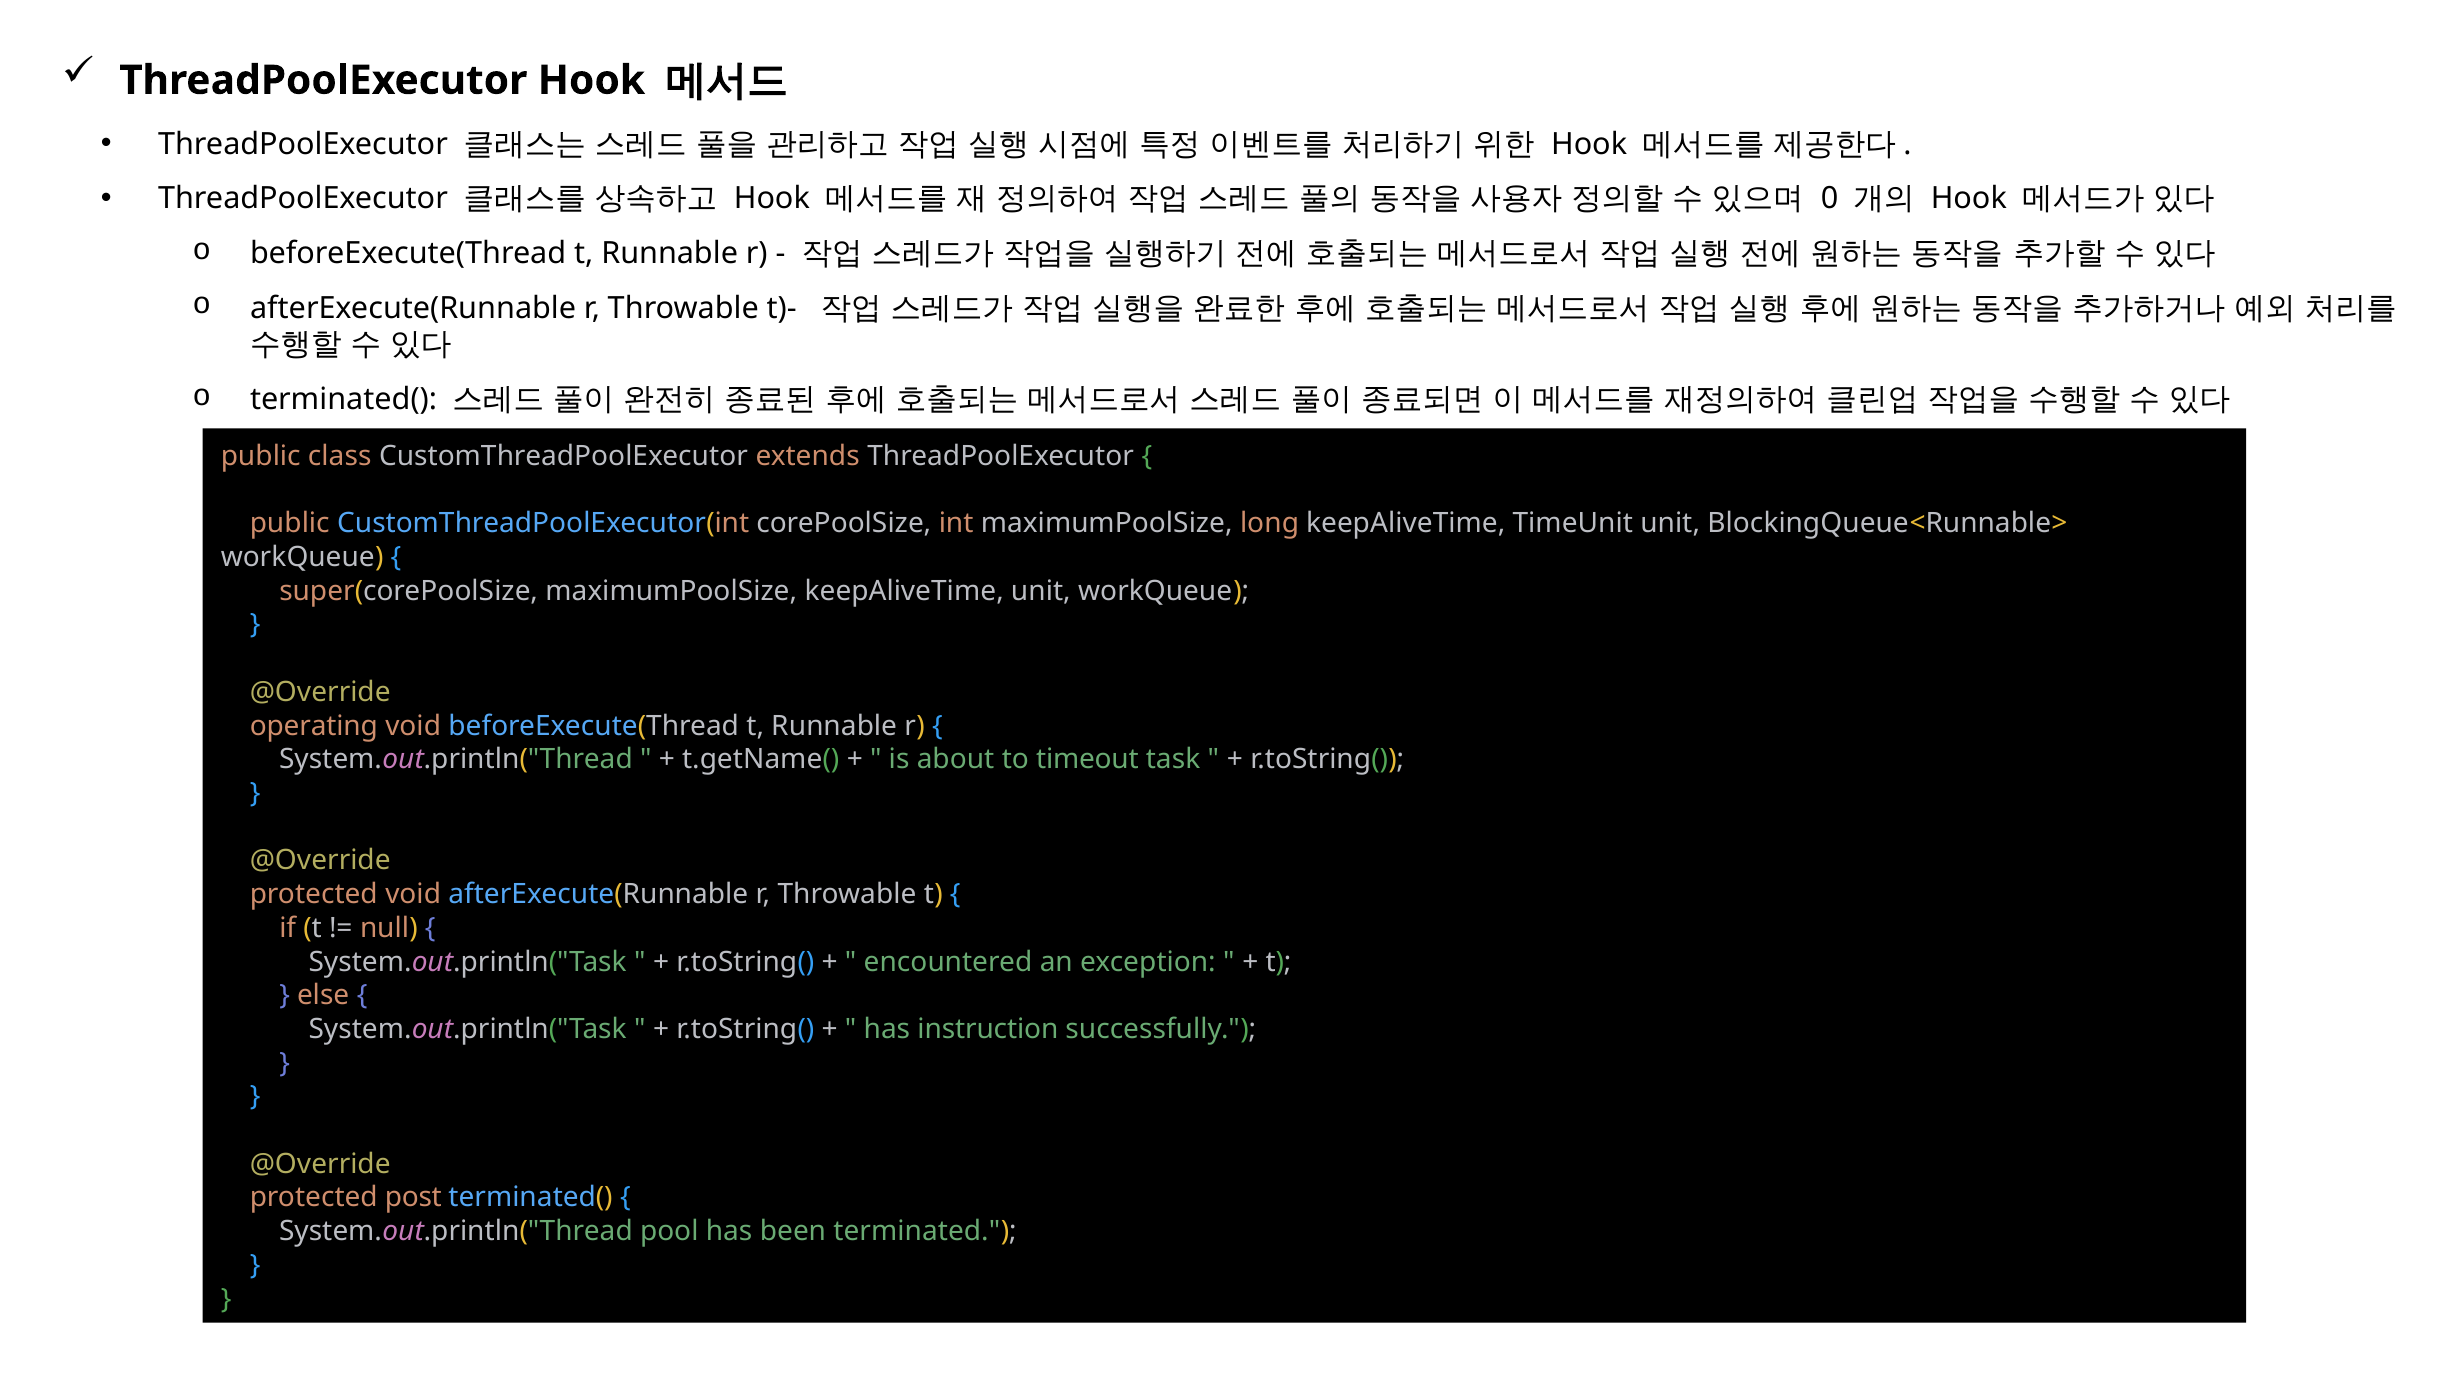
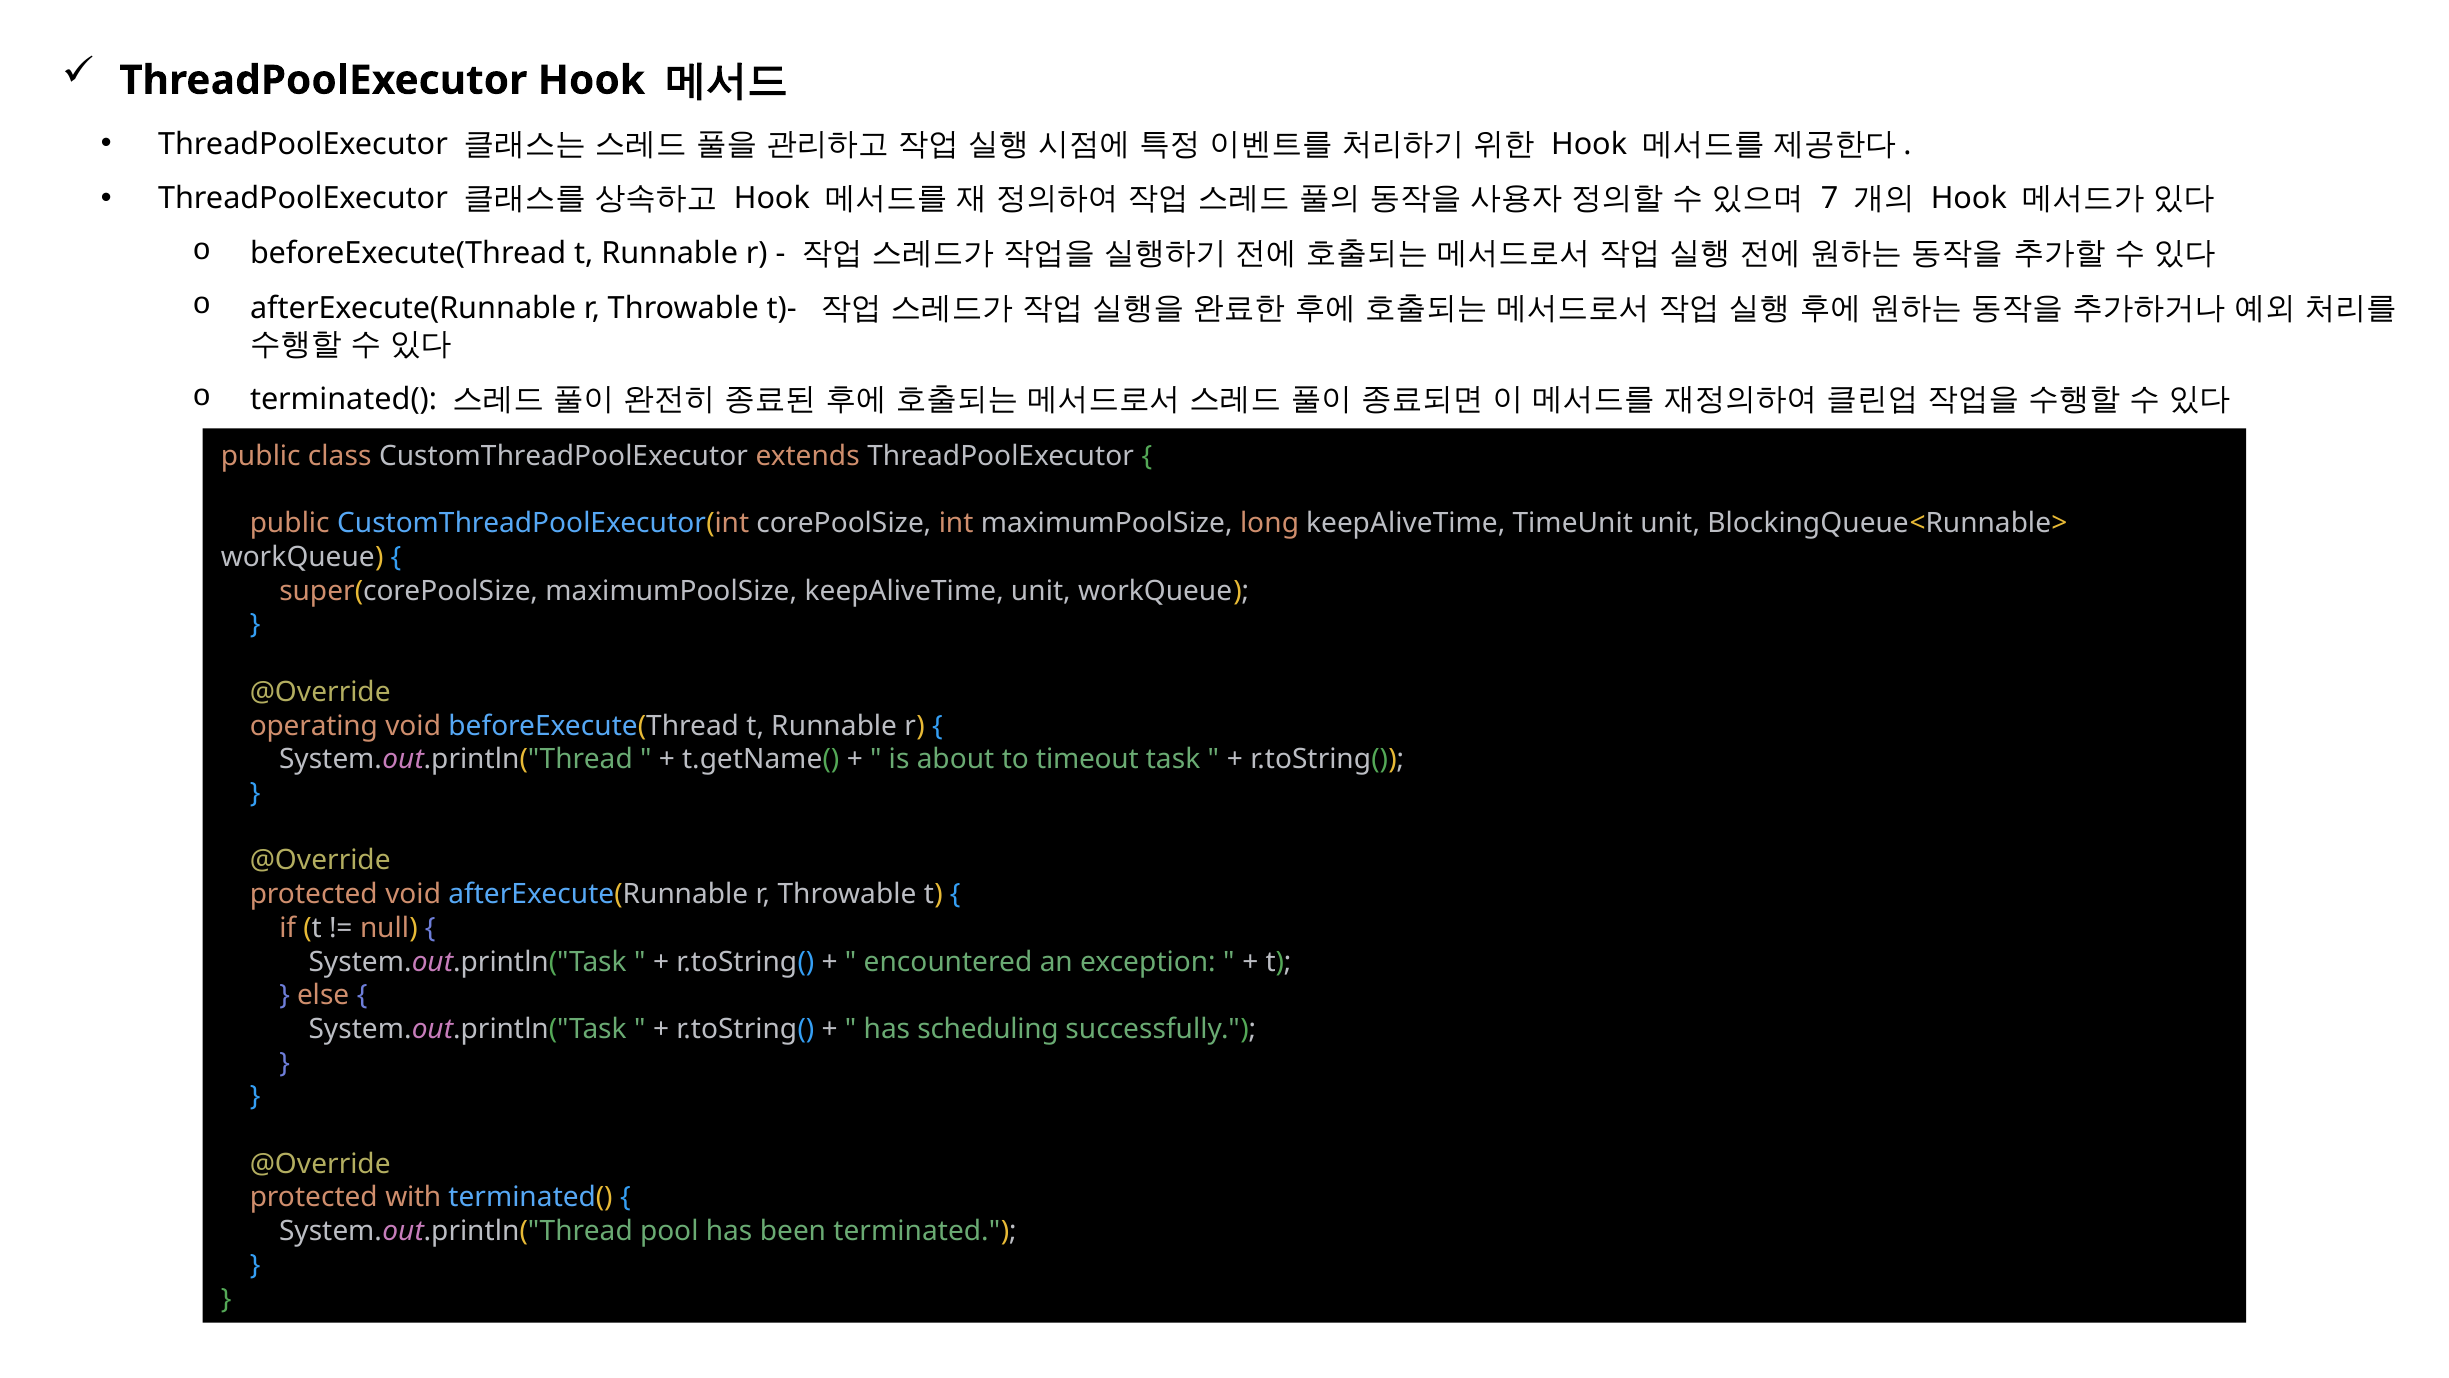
0: 0 -> 7
instruction: instruction -> scheduling
post: post -> with
